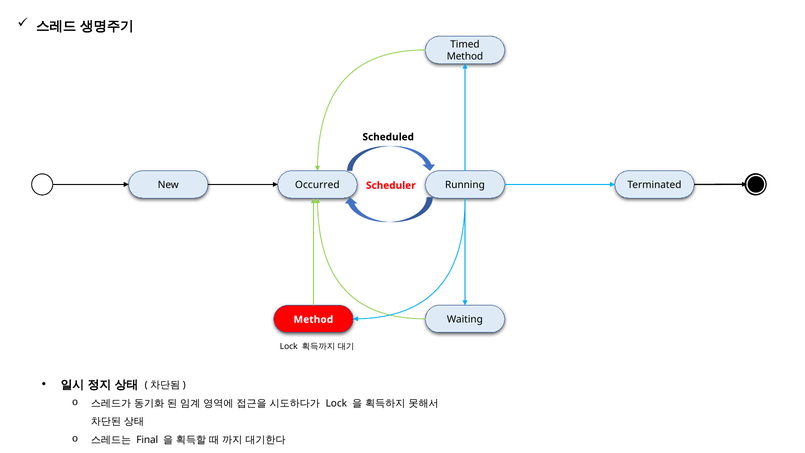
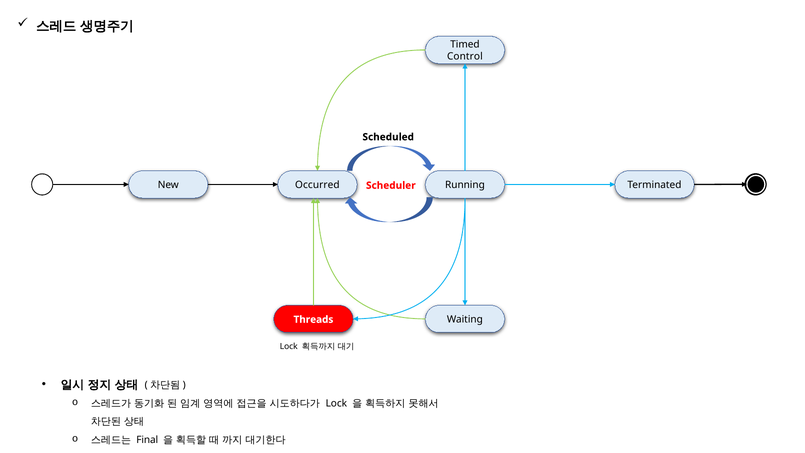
Method at (465, 57): Method -> Control
Method at (313, 319): Method -> Threads
